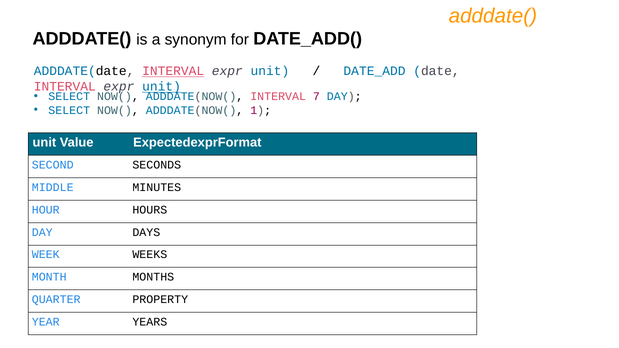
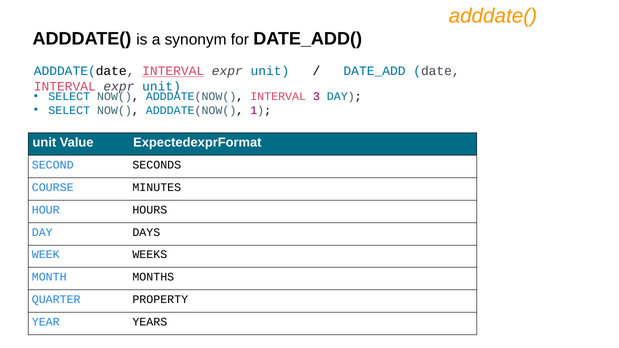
unit at (162, 87) underline: present -> none
7: 7 -> 3
MIDDLE: MIDDLE -> COURSE
